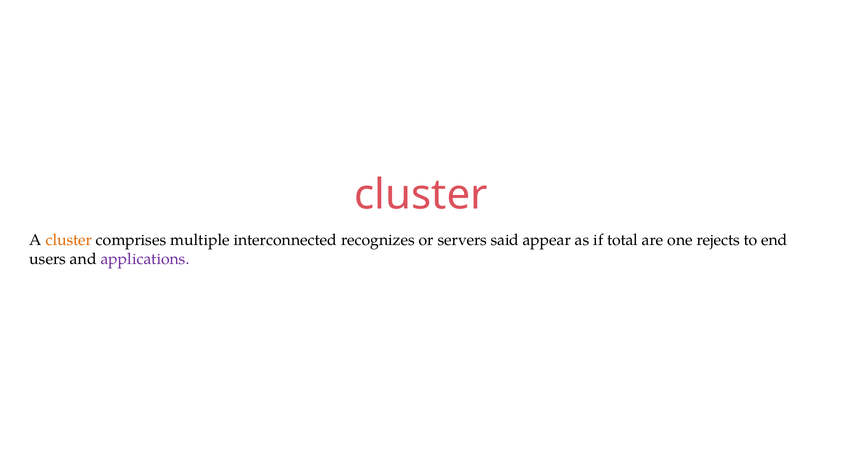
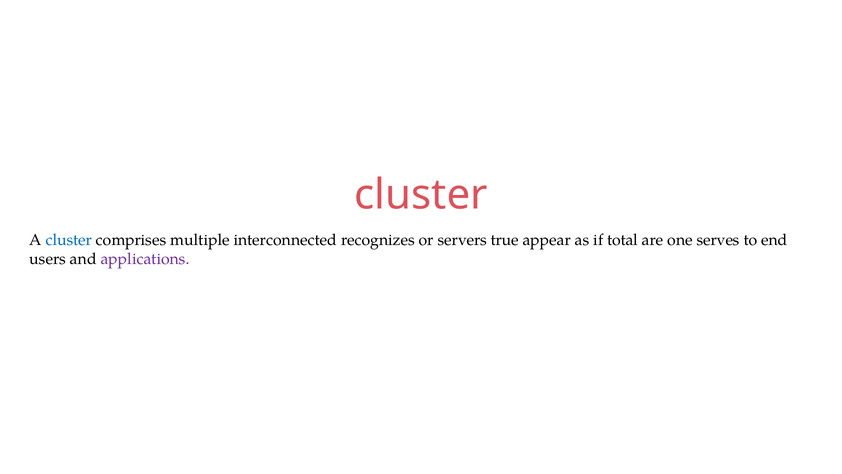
cluster at (69, 240) colour: orange -> blue
said: said -> true
rejects: rejects -> serves
